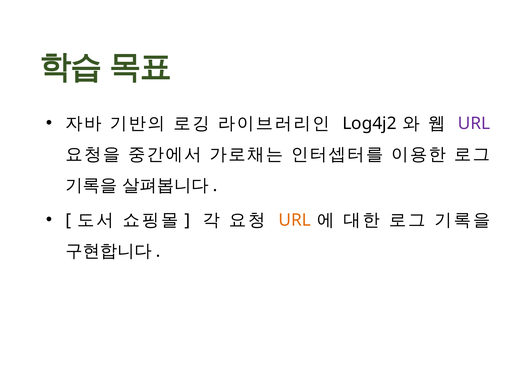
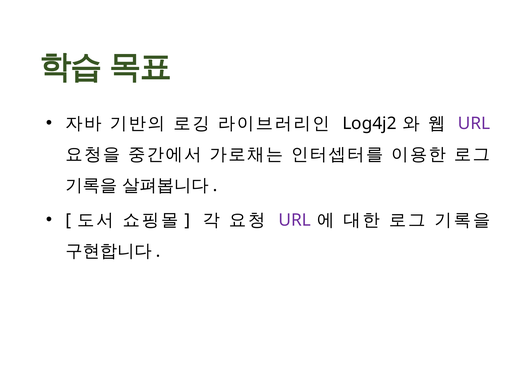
URL at (295, 220) colour: orange -> purple
